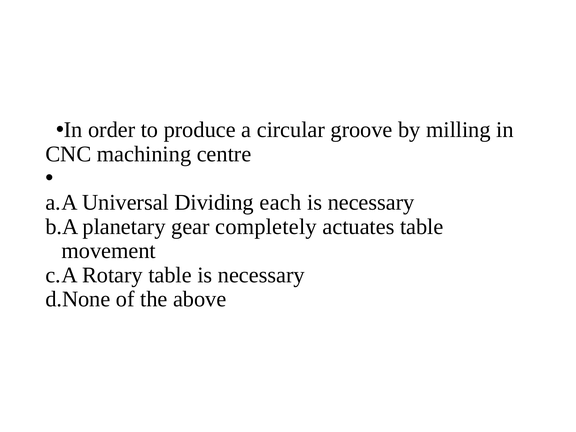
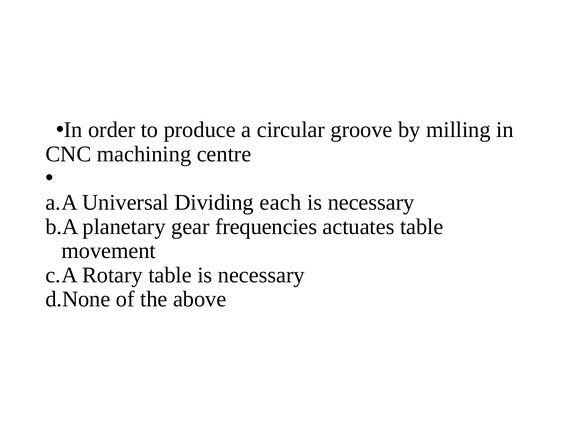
completely: completely -> frequencies
